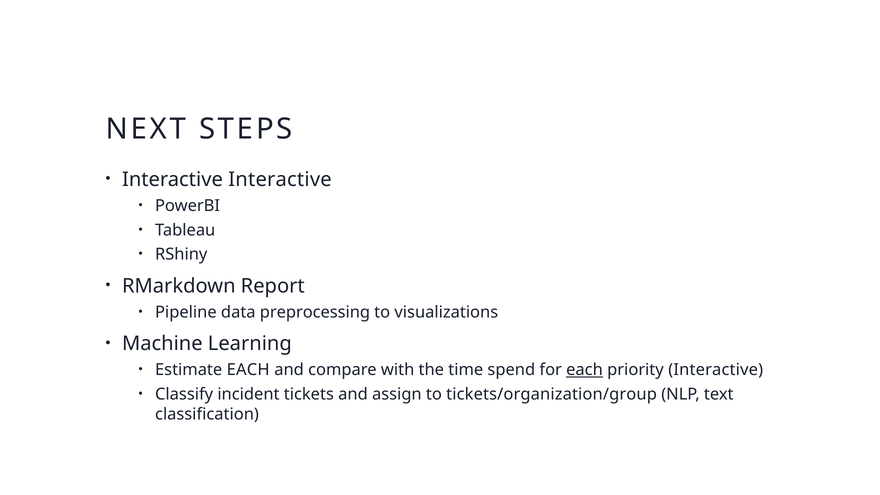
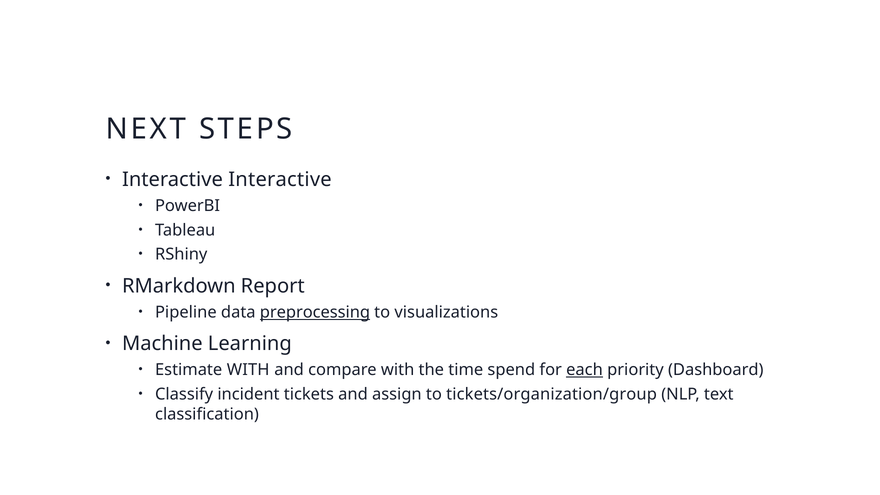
preprocessing underline: none -> present
Estimate EACH: EACH -> WITH
priority Interactive: Interactive -> Dashboard
